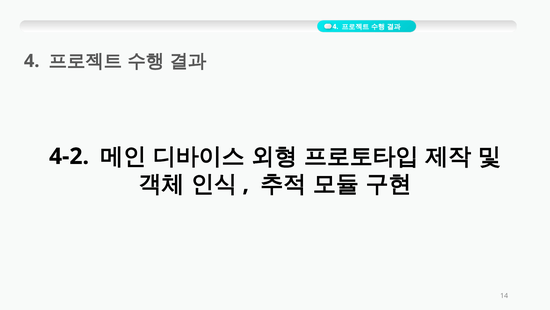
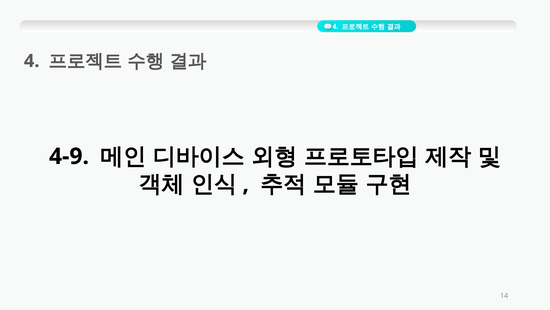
4-2: 4-2 -> 4-9
